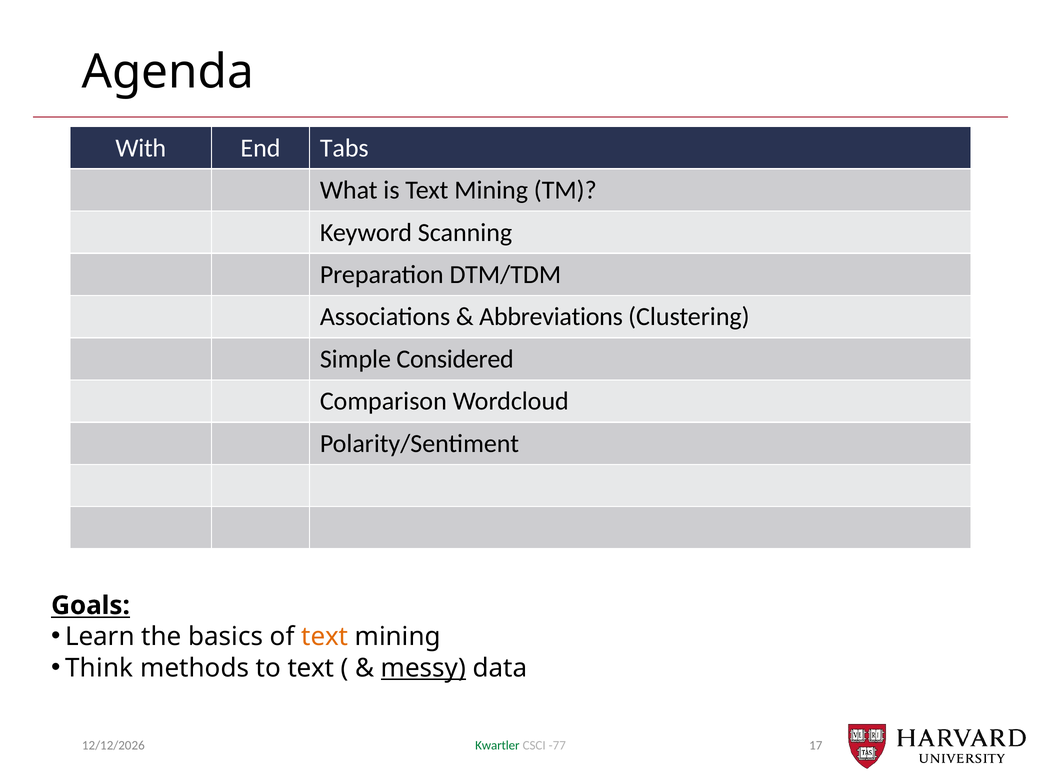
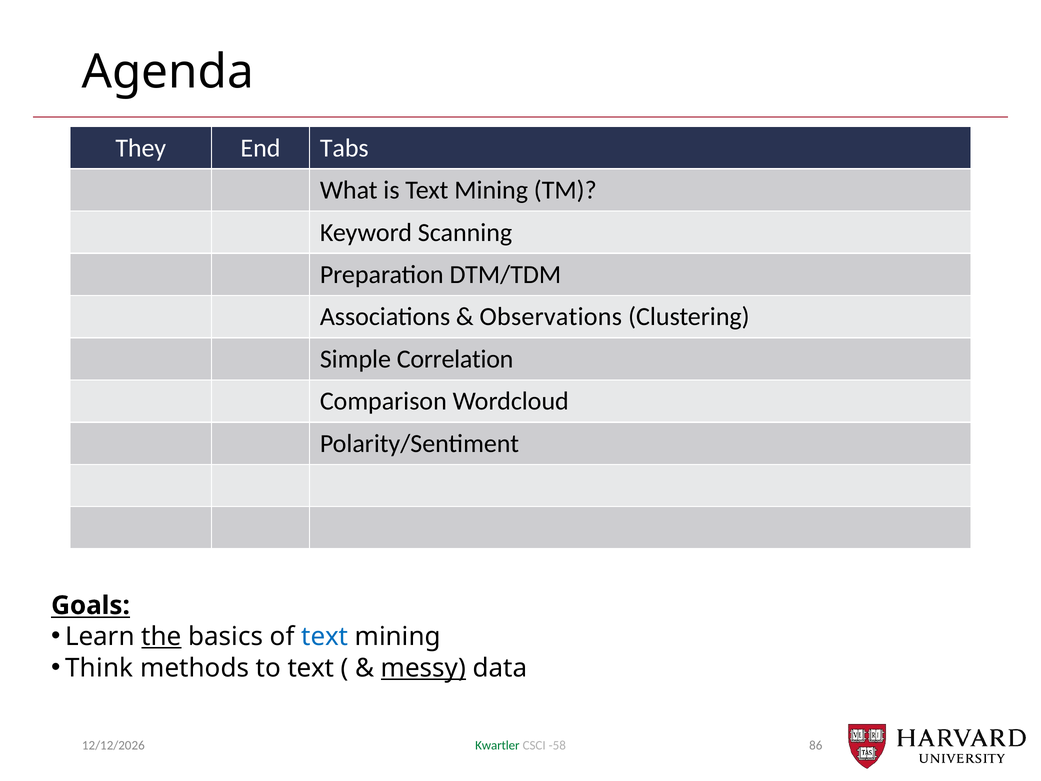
With: With -> They
Abbreviations: Abbreviations -> Observations
Considered: Considered -> Correlation
the underline: none -> present
text at (325, 637) colour: orange -> blue
17: 17 -> 86
-77: -77 -> -58
